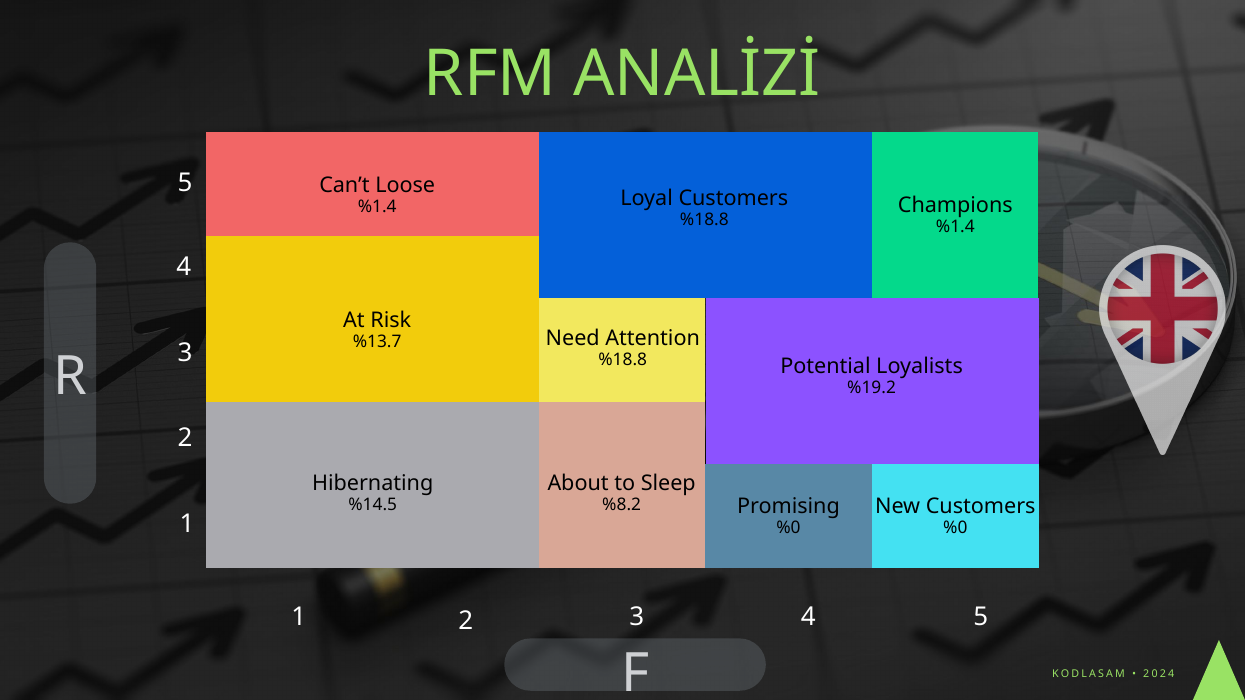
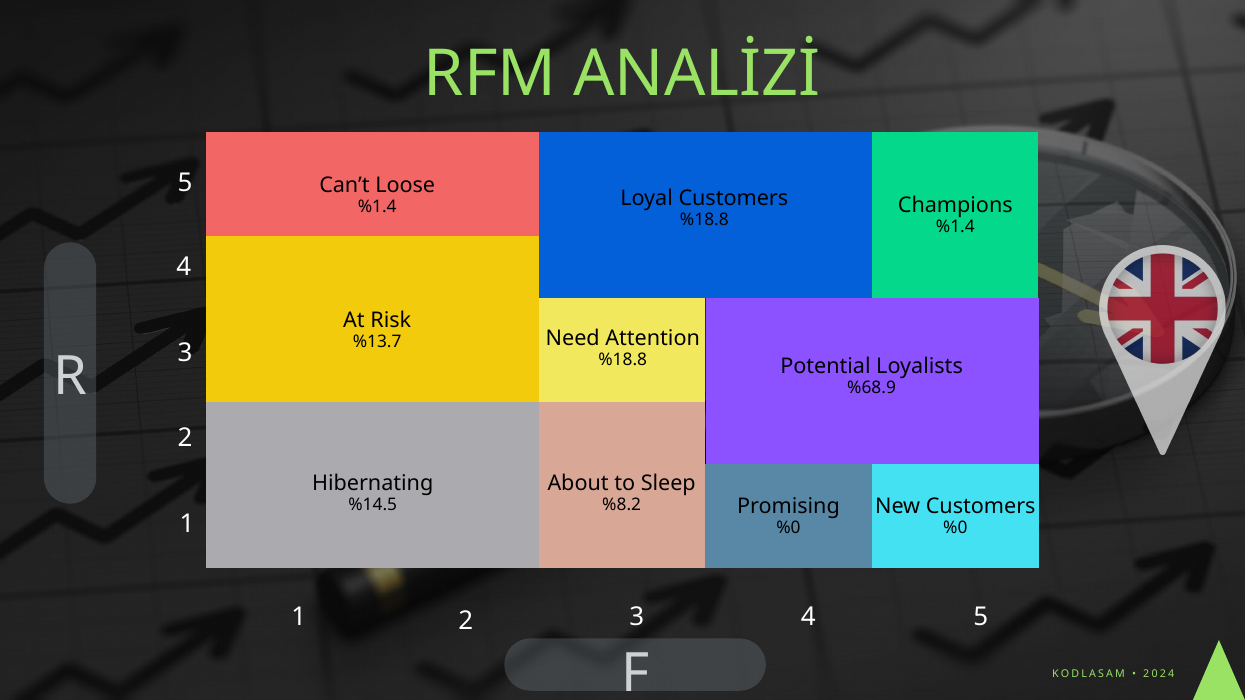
%19.2: %19.2 -> %68.9
